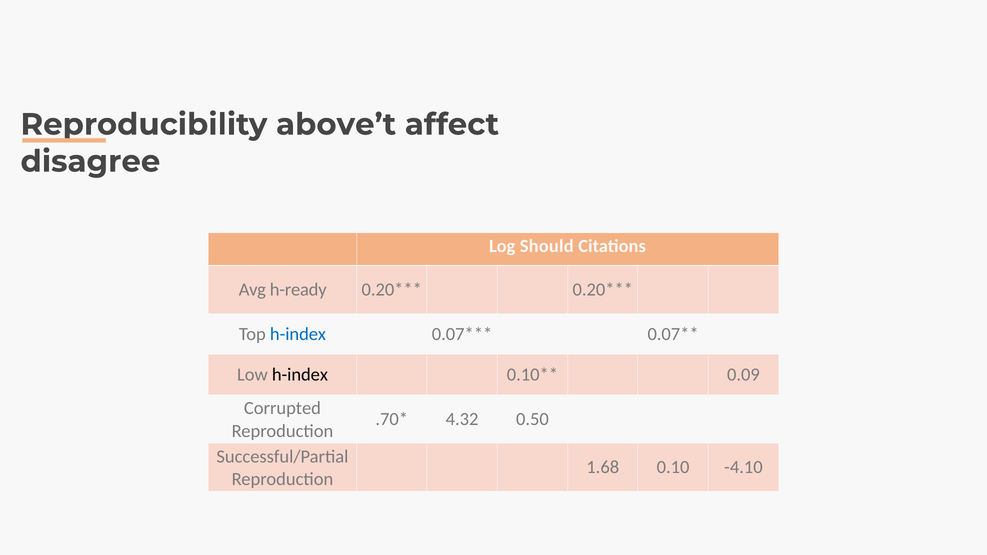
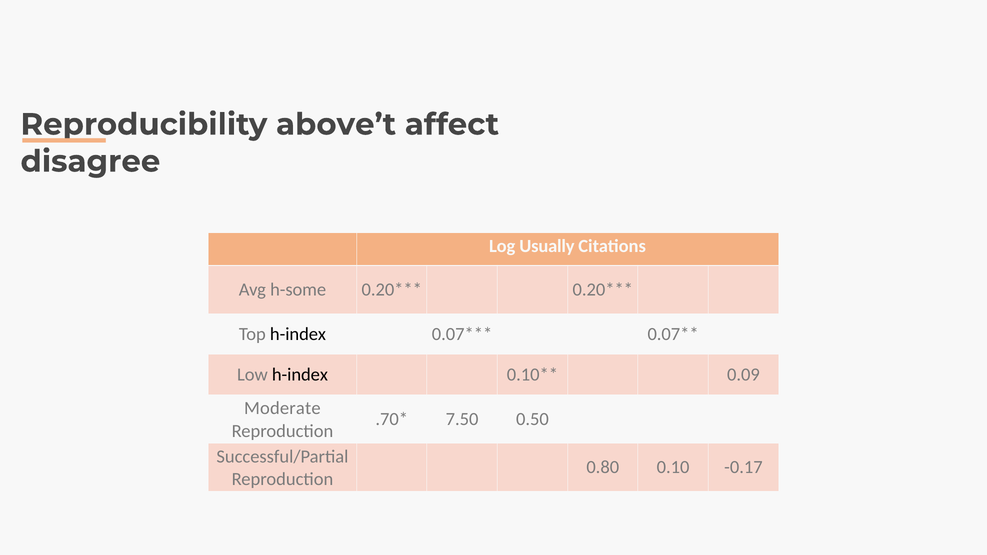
Should: Should -> Usually
h-ready: h-ready -> h-some
h-index at (298, 334) colour: blue -> black
Corrupted: Corrupted -> Moderate
4.32: 4.32 -> 7.50
1.68: 1.68 -> 0.80
-4.10: -4.10 -> -0.17
